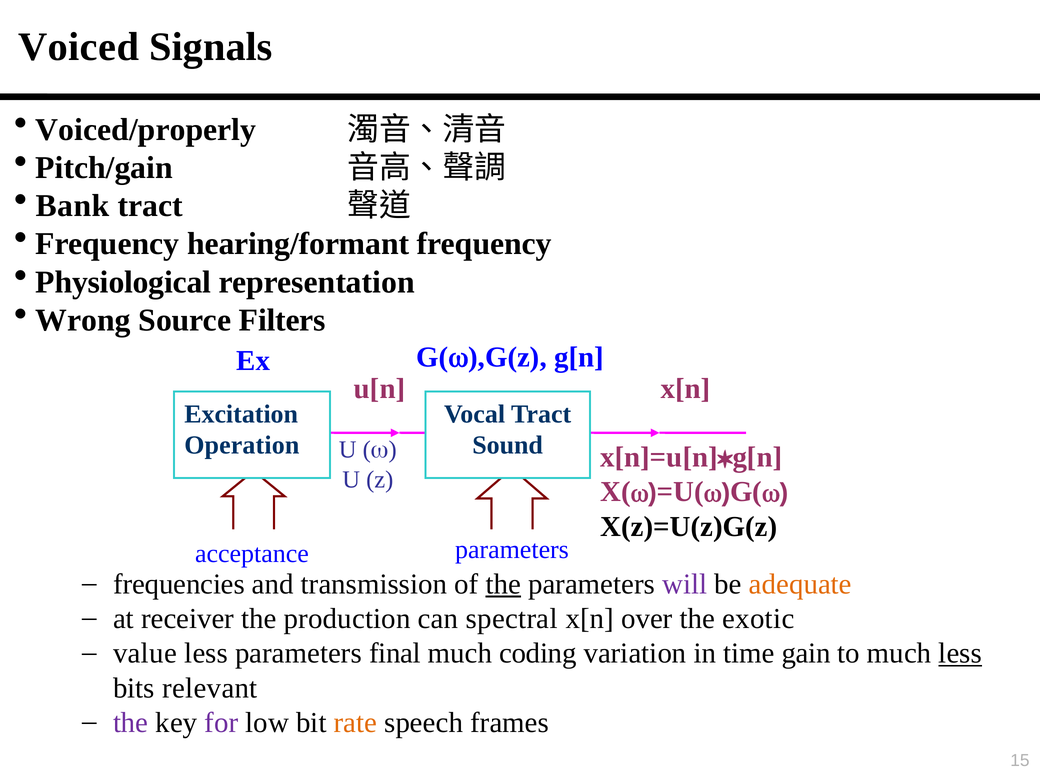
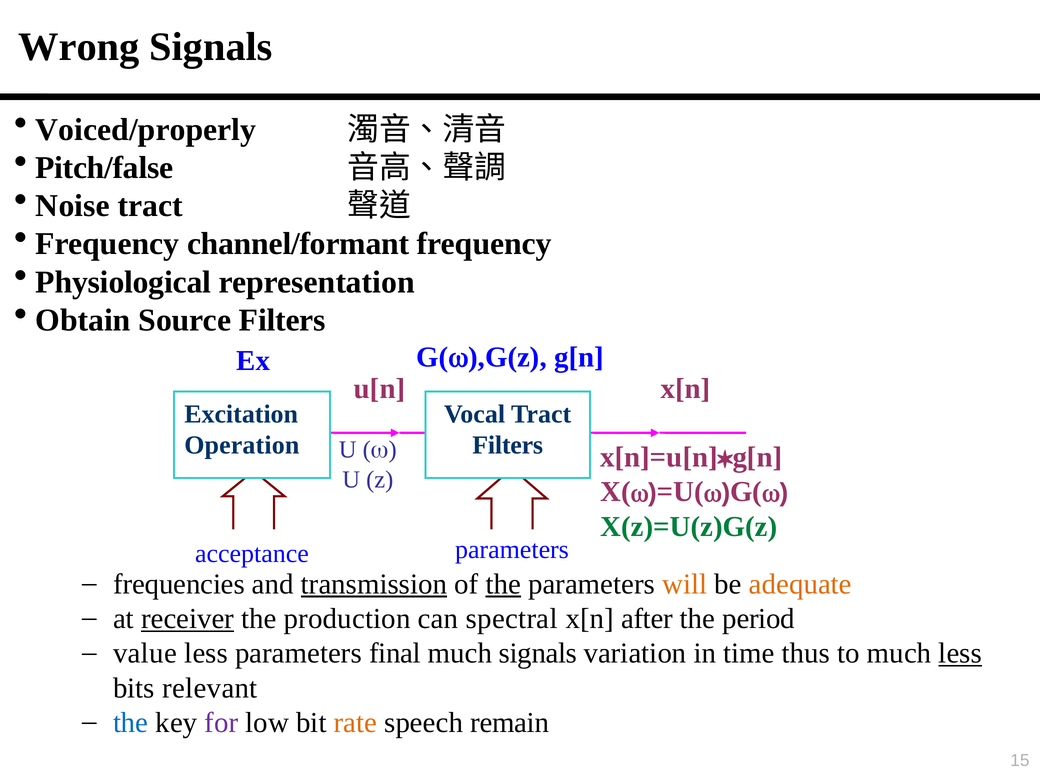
Voiced: Voiced -> Wrong
Pitch/gain: Pitch/gain -> Pitch/false
Bank: Bank -> Noise
hearing/formant: hearing/formant -> channel/formant
Wrong: Wrong -> Obtain
Sound at (508, 445): Sound -> Filters
X(z)=U(z)G(z colour: black -> green
transmission underline: none -> present
will colour: purple -> orange
receiver underline: none -> present
over: over -> after
exotic: exotic -> period
much coding: coding -> signals
gain: gain -> thus
the at (131, 723) colour: purple -> blue
frames: frames -> remain
